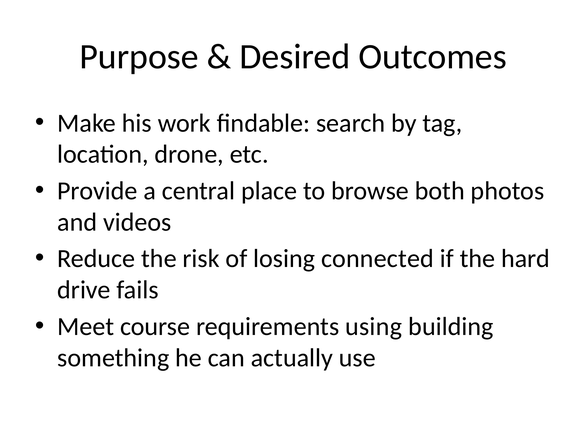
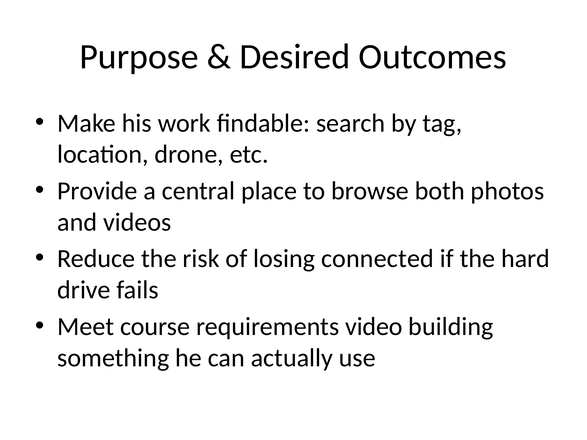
using: using -> video
